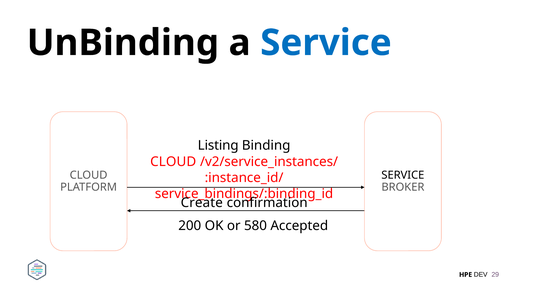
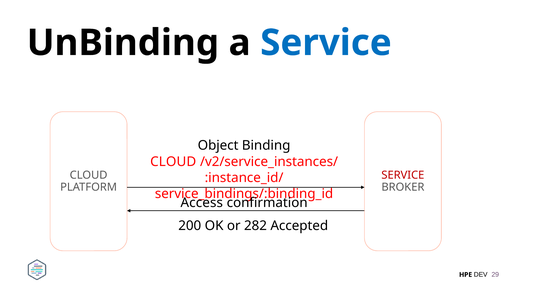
Listing: Listing -> Object
SERVICE at (403, 175) colour: black -> red
Create: Create -> Access
580: 580 -> 282
